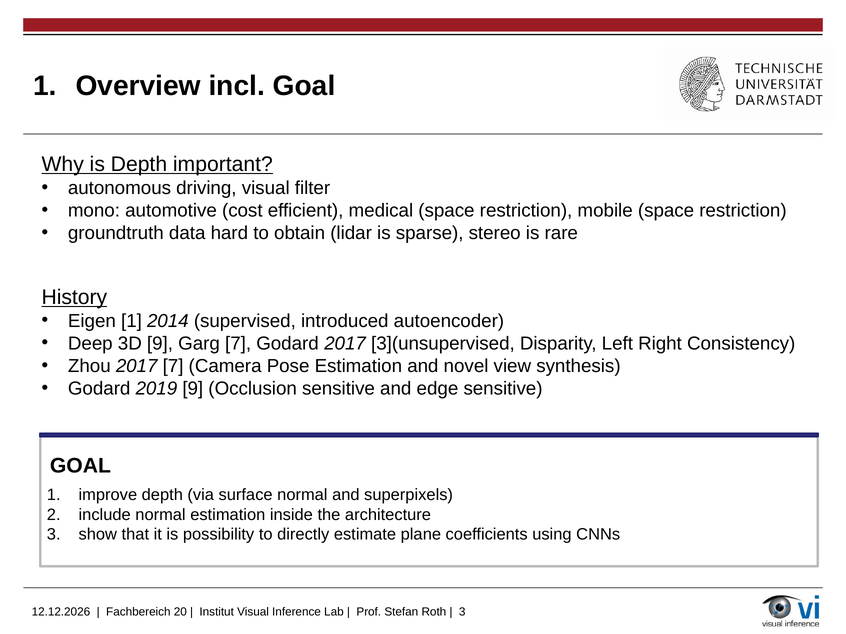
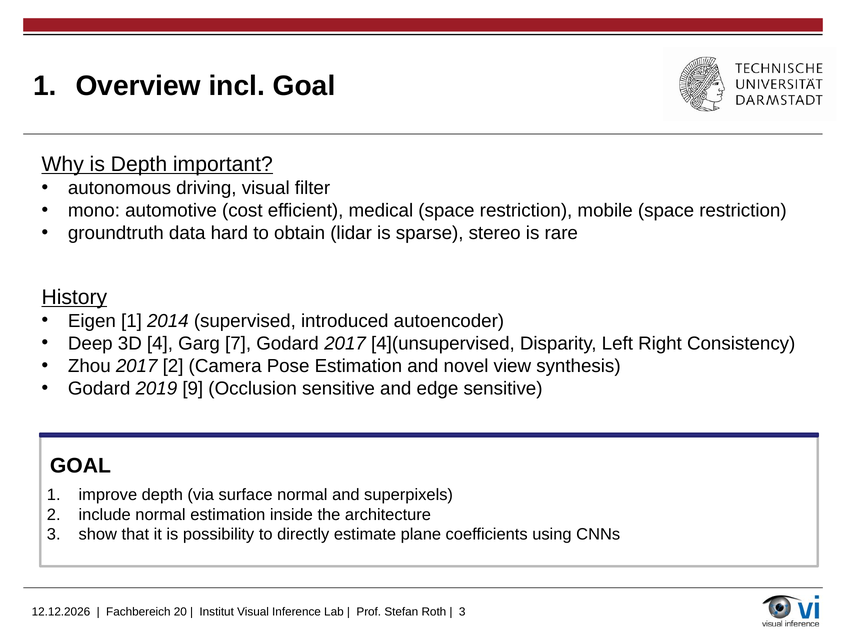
3D 9: 9 -> 4
3](unsupervised: 3](unsupervised -> 4](unsupervised
2017 7: 7 -> 2
